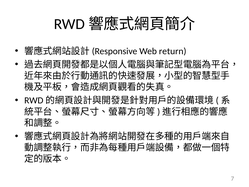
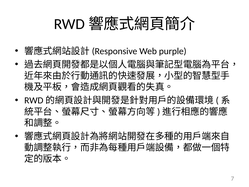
return: return -> purple
